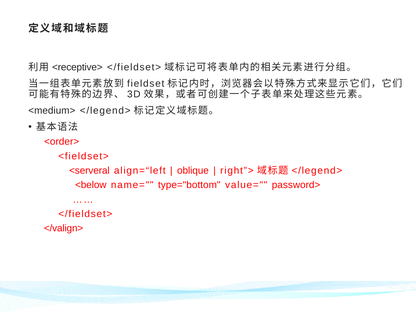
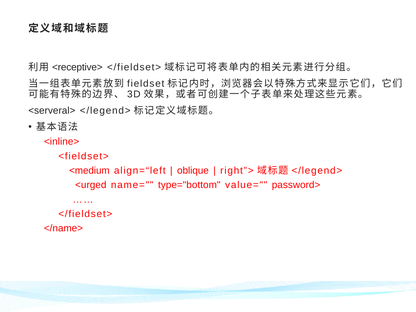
<medium>: <medium> -> <serveral>
<order>: <order> -> <inline>
<serveral: <serveral -> <medium
<below: <below -> <urged
</valign>: </valign> -> </name>
